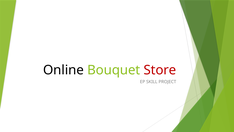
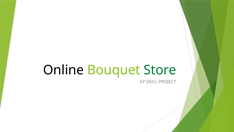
Store colour: red -> green
